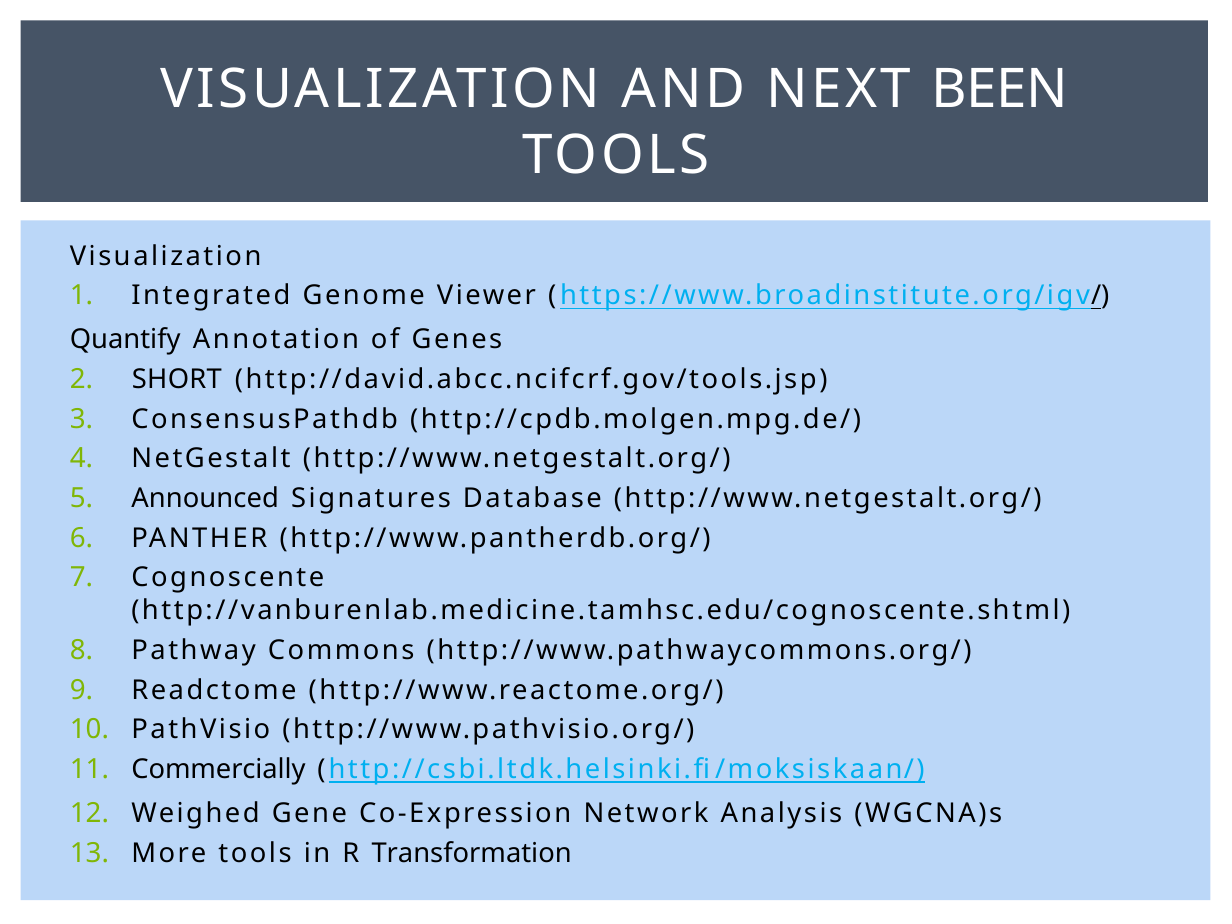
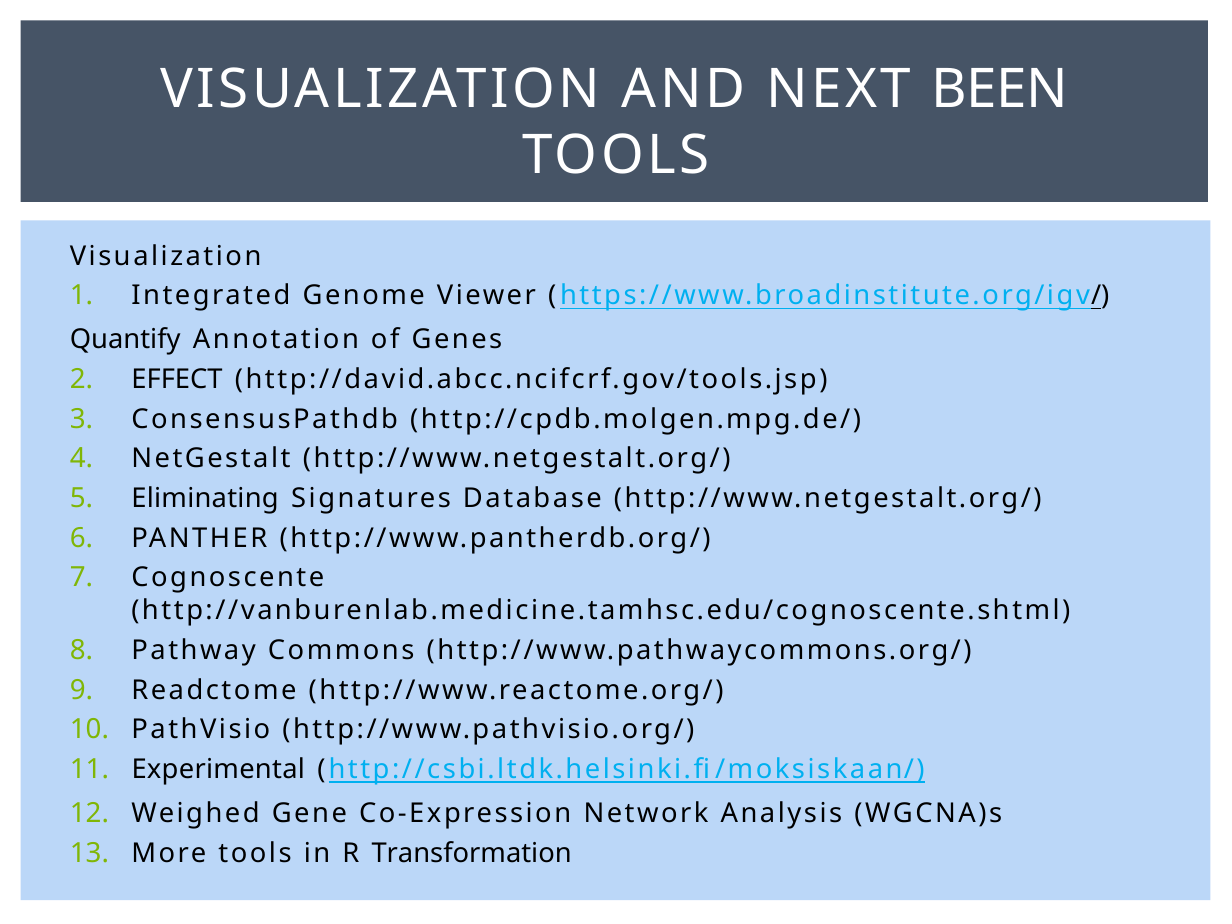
SHORT: SHORT -> EFFECT
Announced: Announced -> Eliminating
Commercially: Commercially -> Experimental
